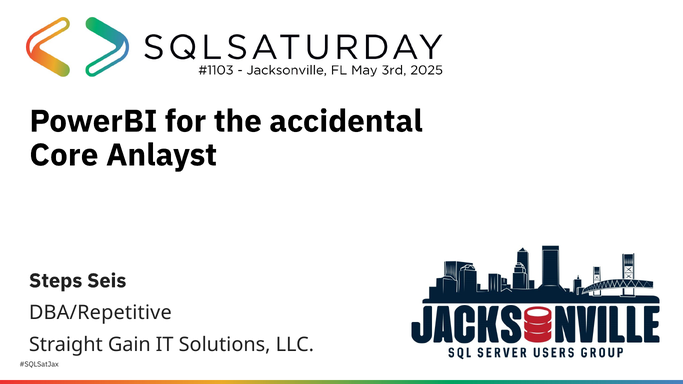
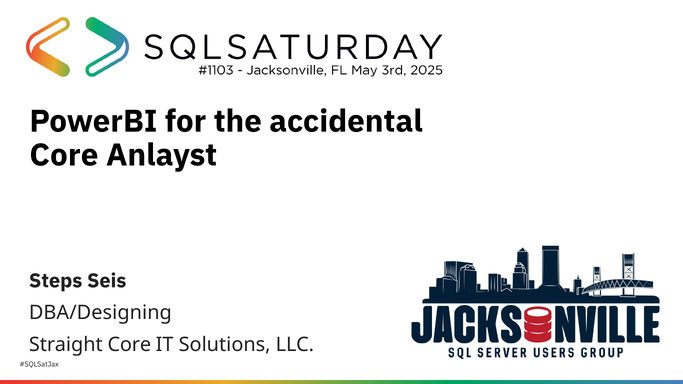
DBA/Repetitive: DBA/Repetitive -> DBA/Designing
Straight Gain: Gain -> Core
